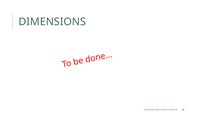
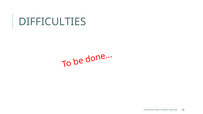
DIMENSIONS: DIMENSIONS -> DIFFICULTIES
